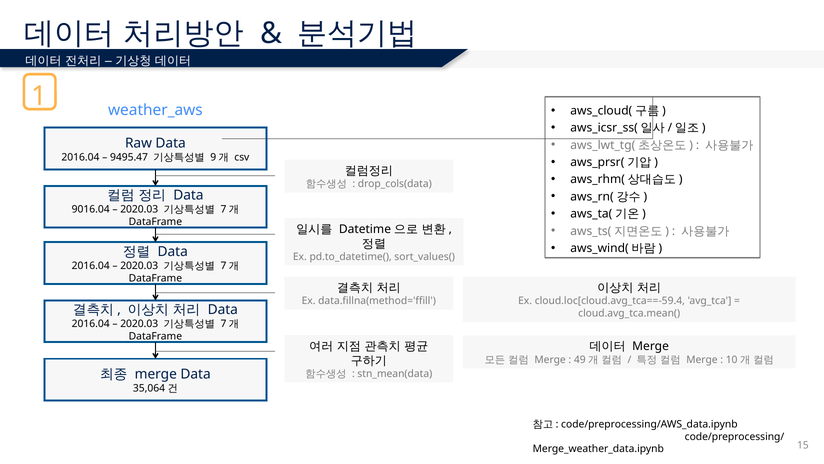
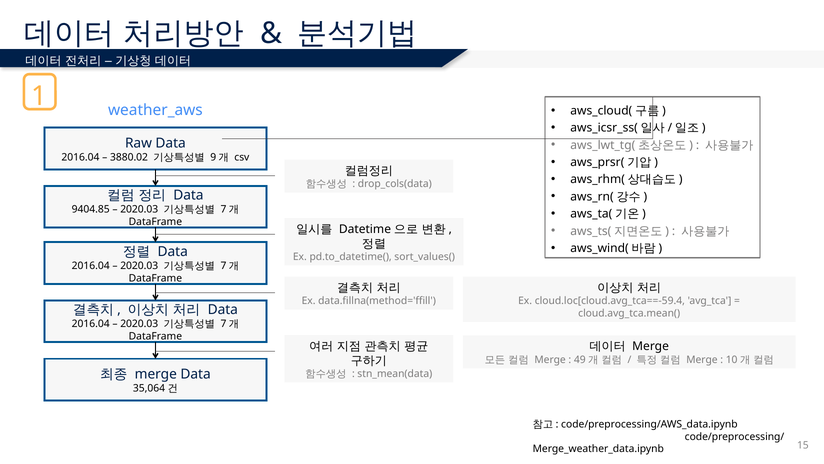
9495.47: 9495.47 -> 3880.02
9016.04: 9016.04 -> 9404.85
